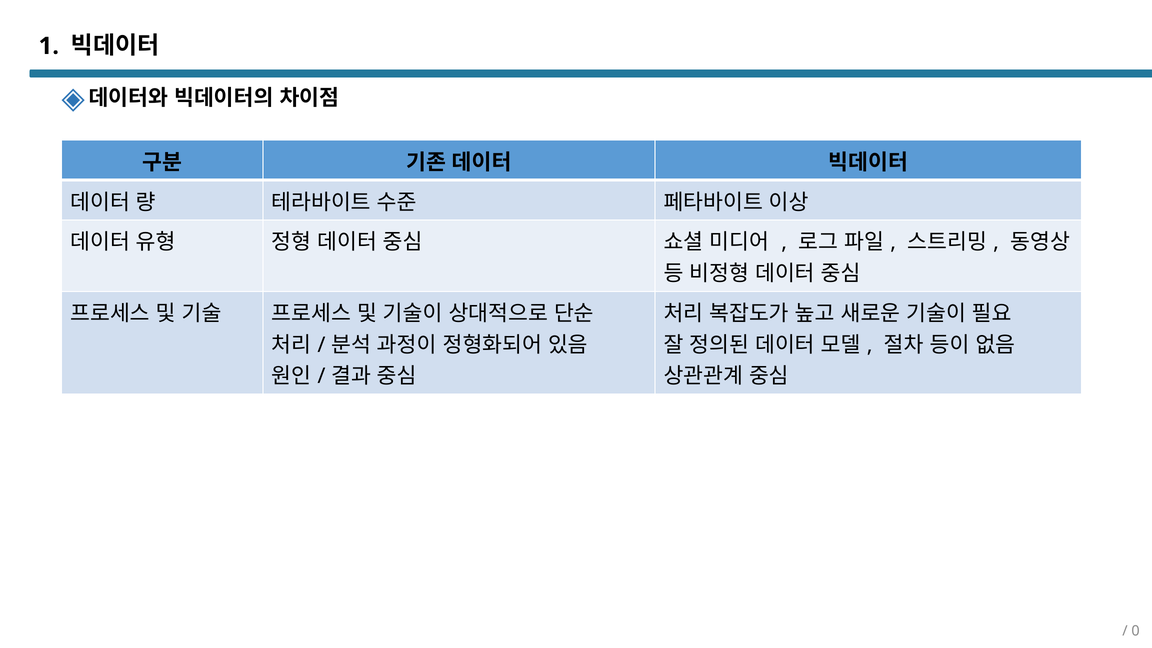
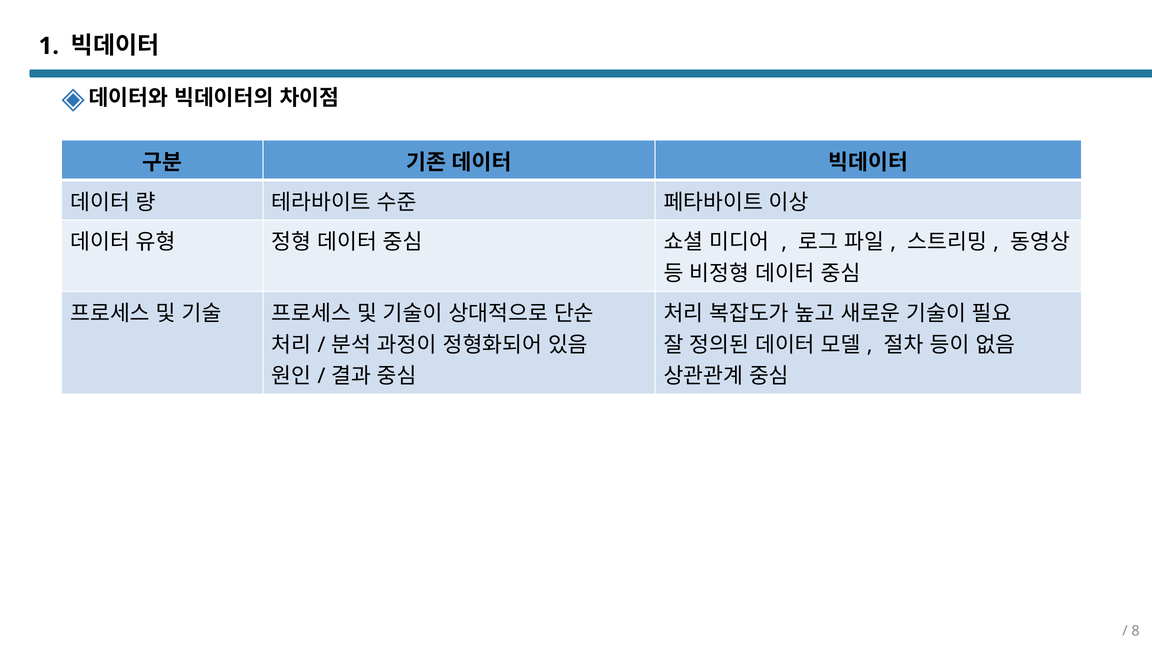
0: 0 -> 8
